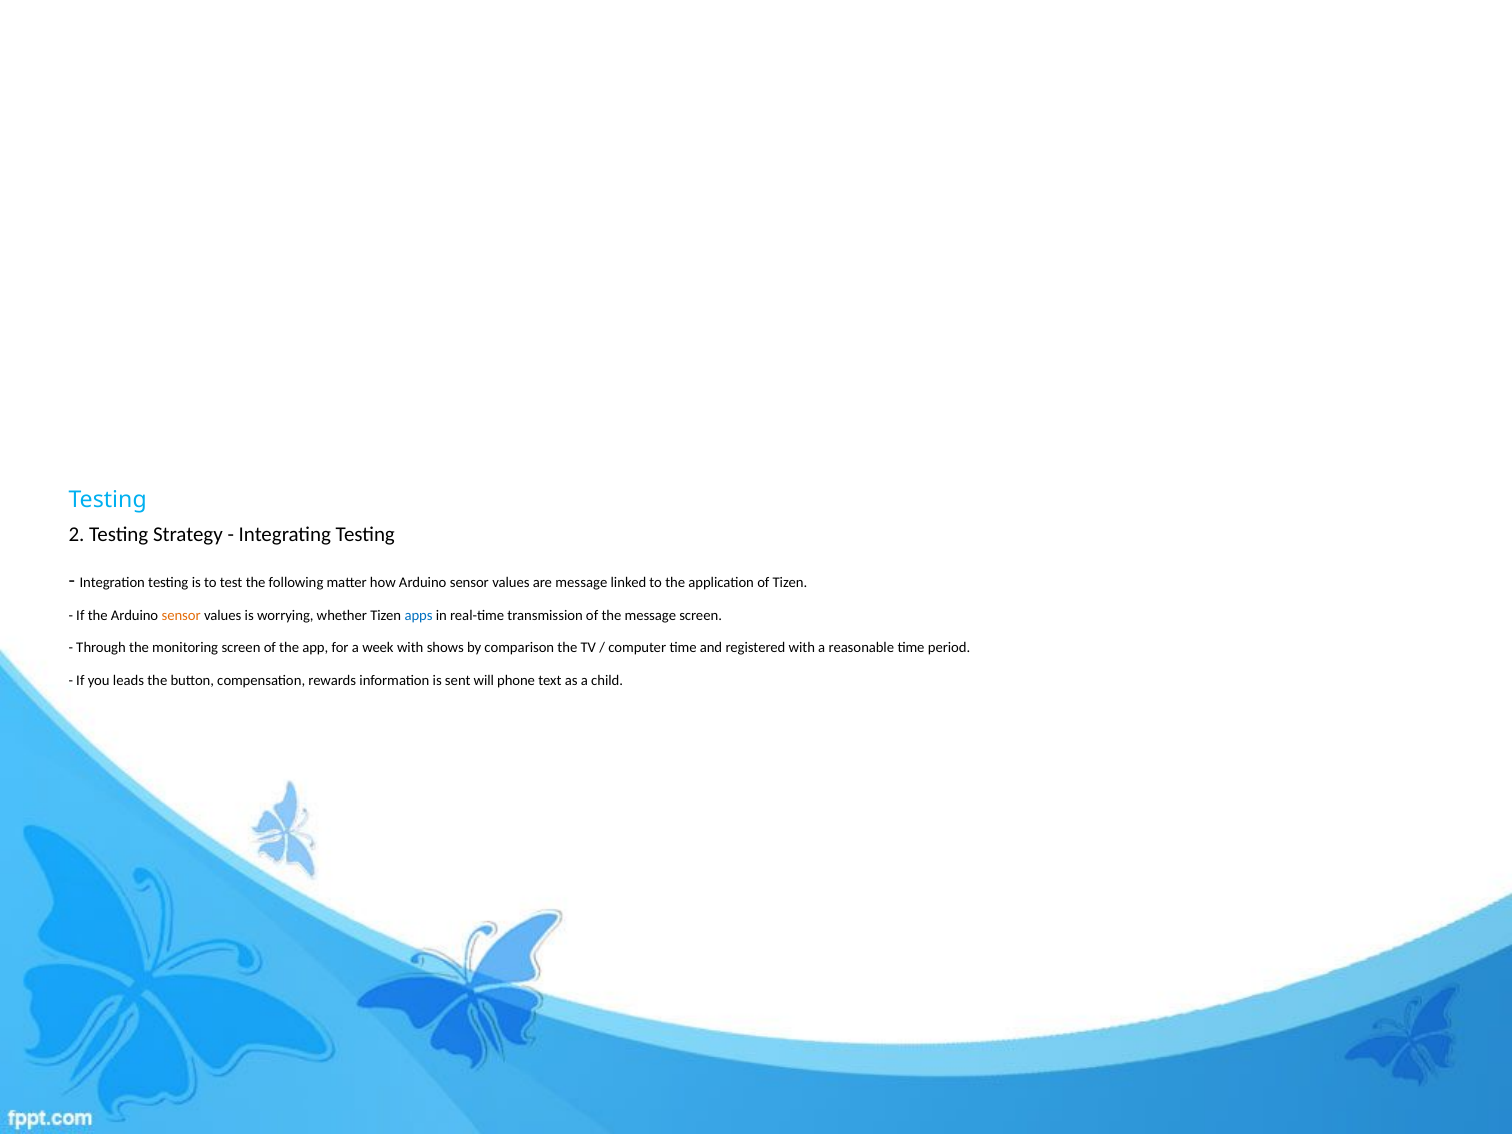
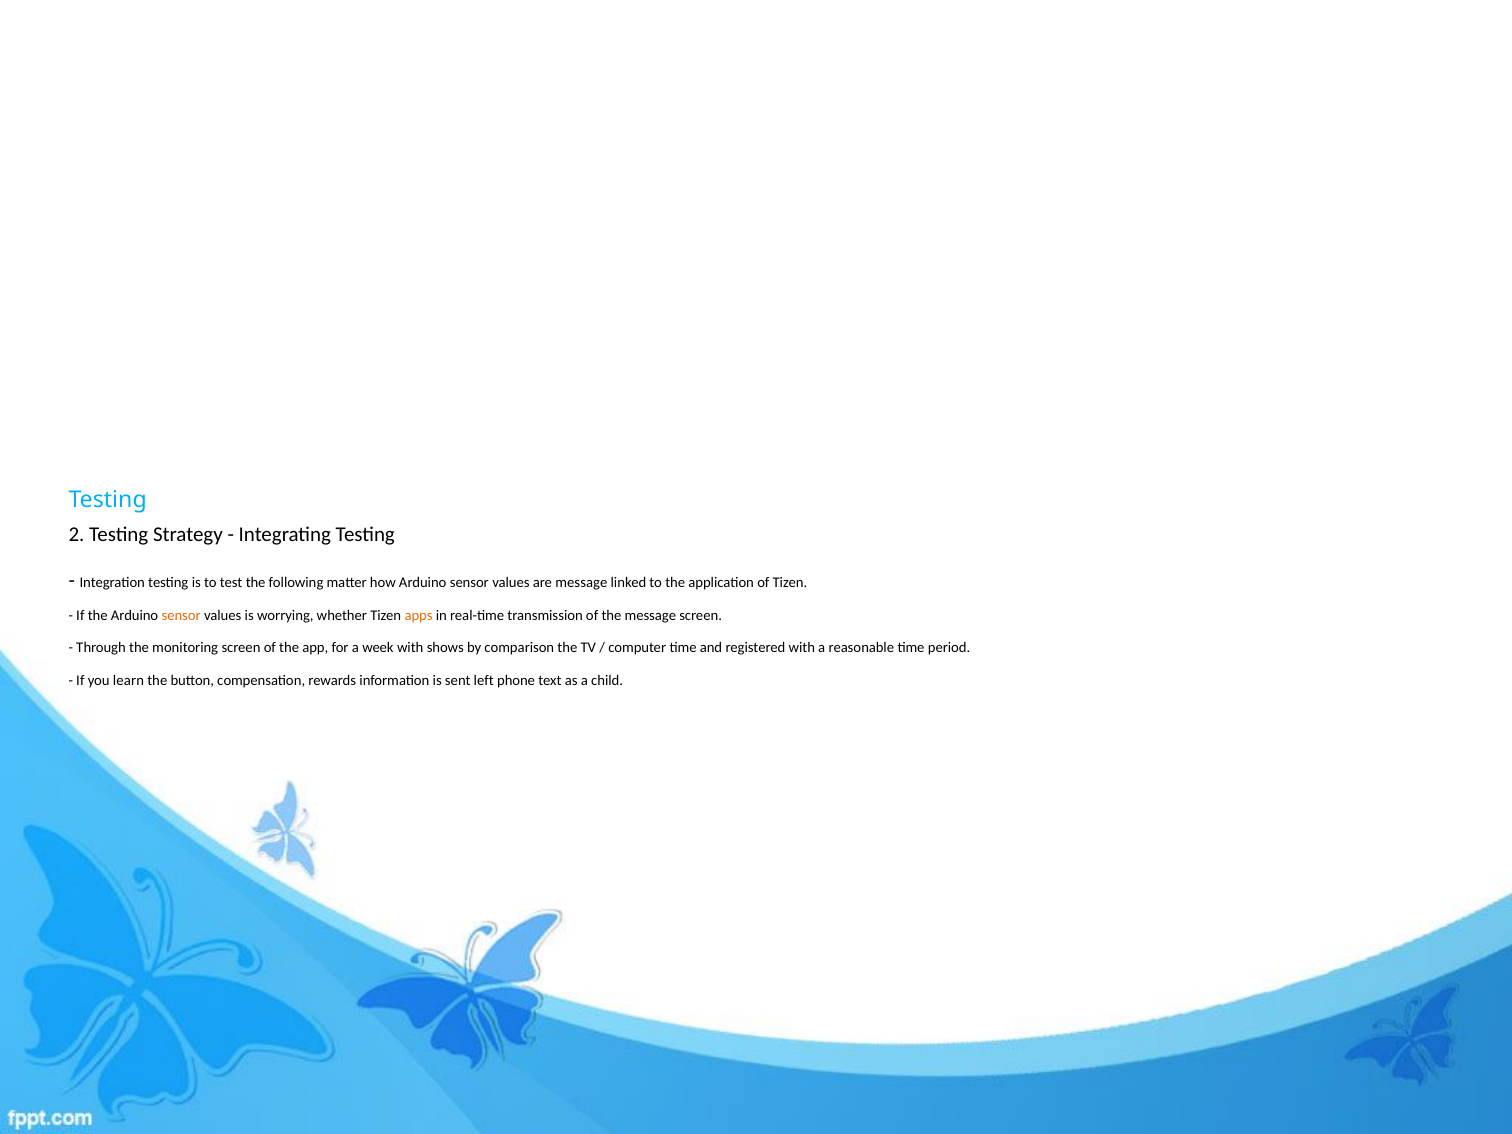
apps colour: blue -> orange
leads: leads -> learn
will: will -> left
